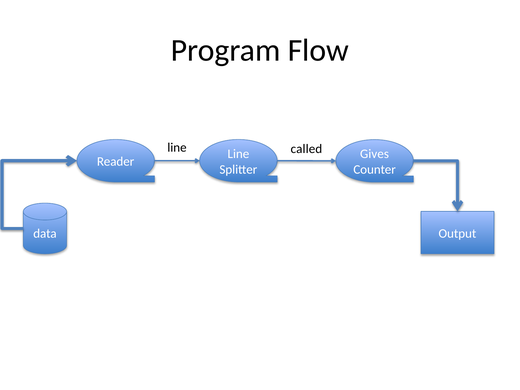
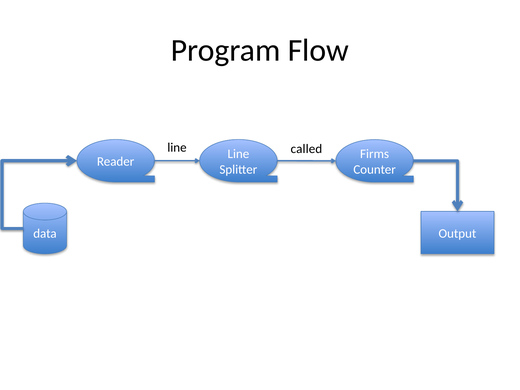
Gives: Gives -> Firms
